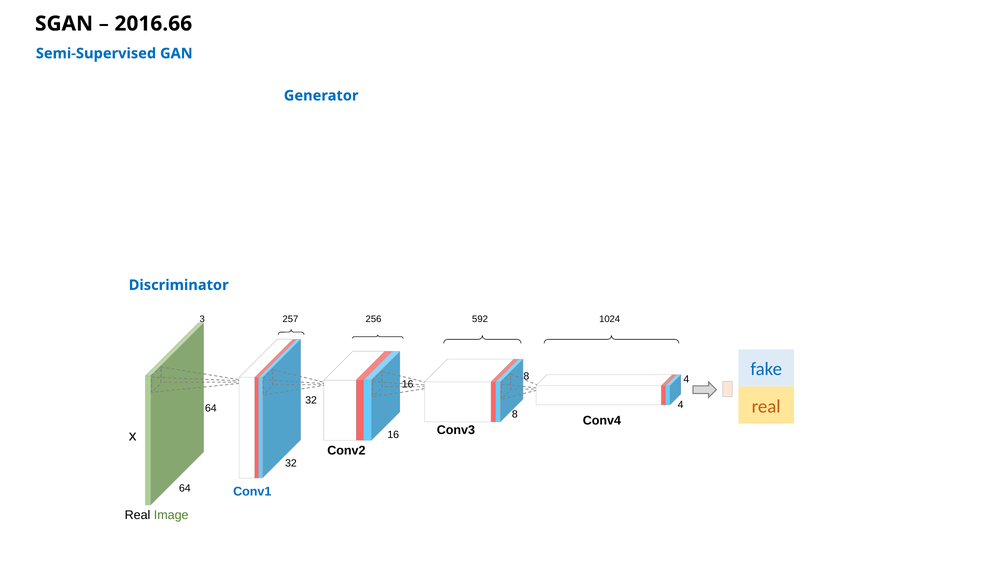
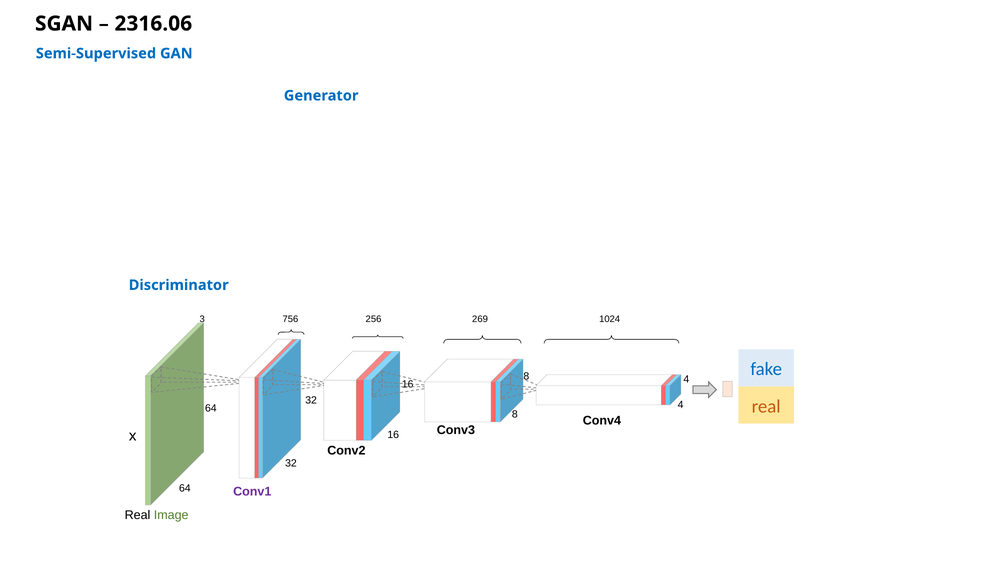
2016.66: 2016.66 -> 2316.06
257: 257 -> 756
592: 592 -> 269
Conv1 colour: blue -> purple
